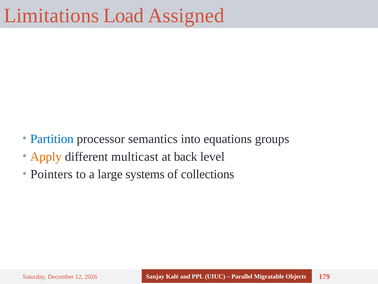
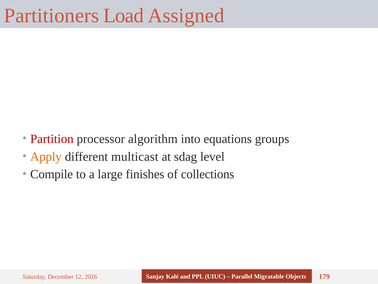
Limitations: Limitations -> Partitioners
Partition colour: blue -> red
semantics: semantics -> algorithm
back: back -> sdag
Pointers: Pointers -> Compile
systems: systems -> finishes
